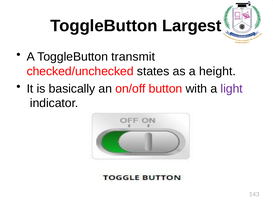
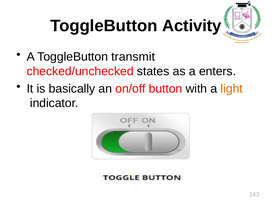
Largest: Largest -> Activity
height: height -> enters
light colour: purple -> orange
